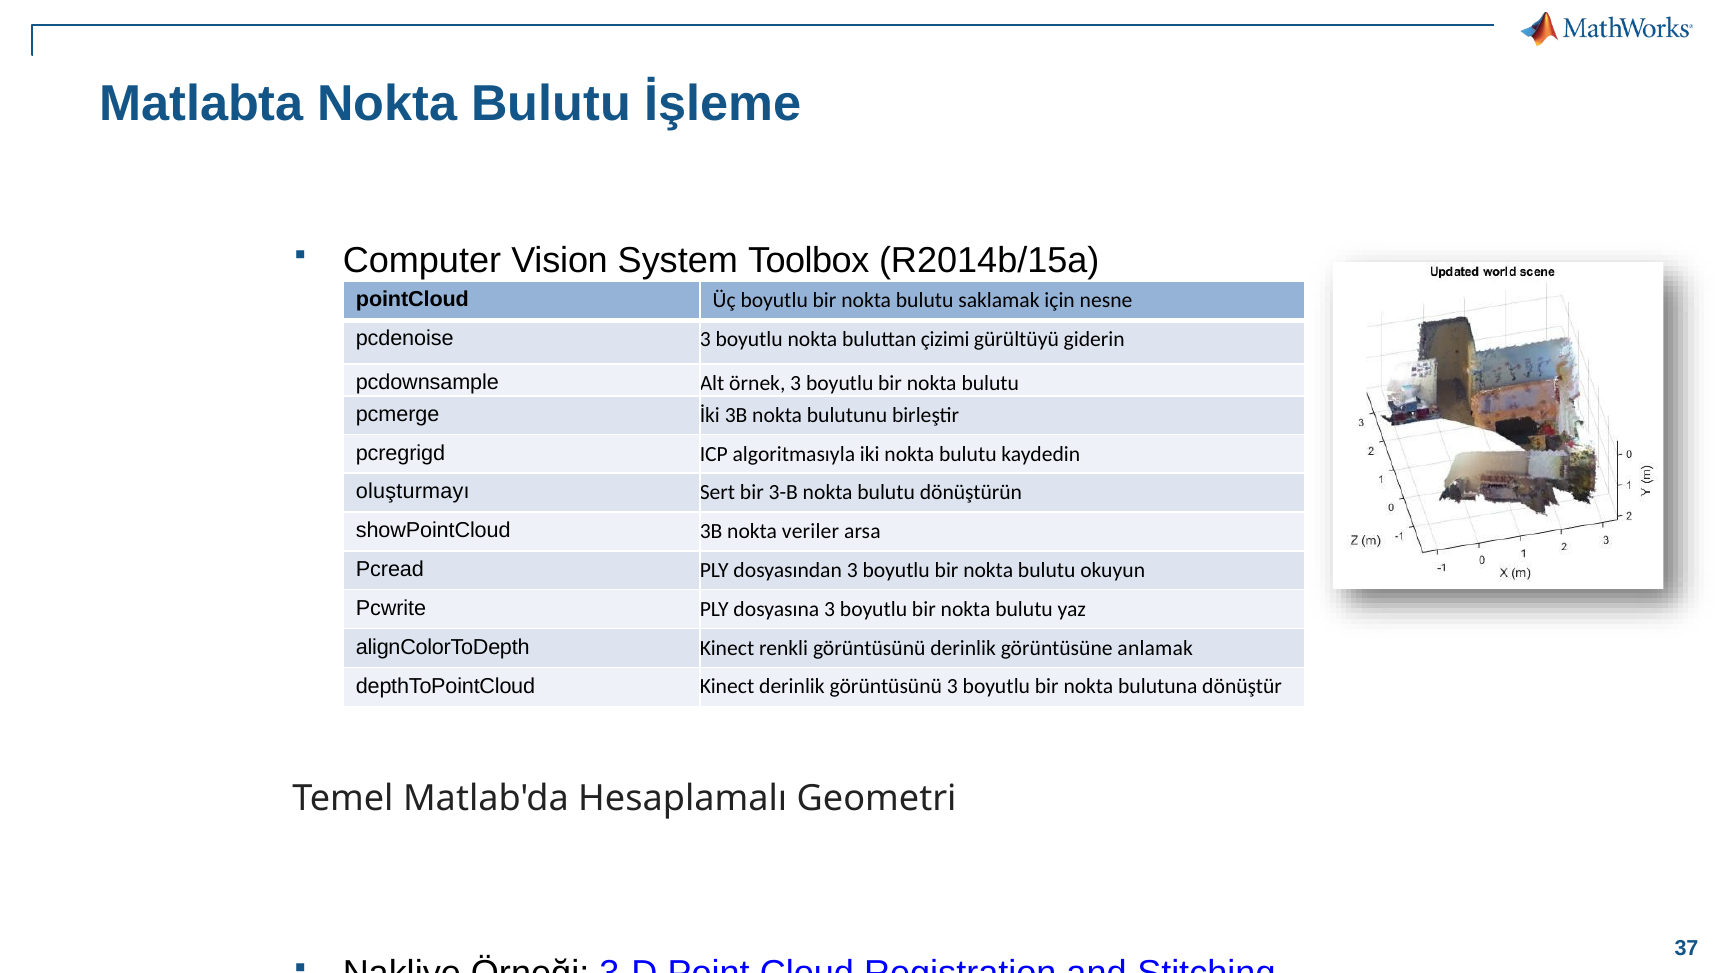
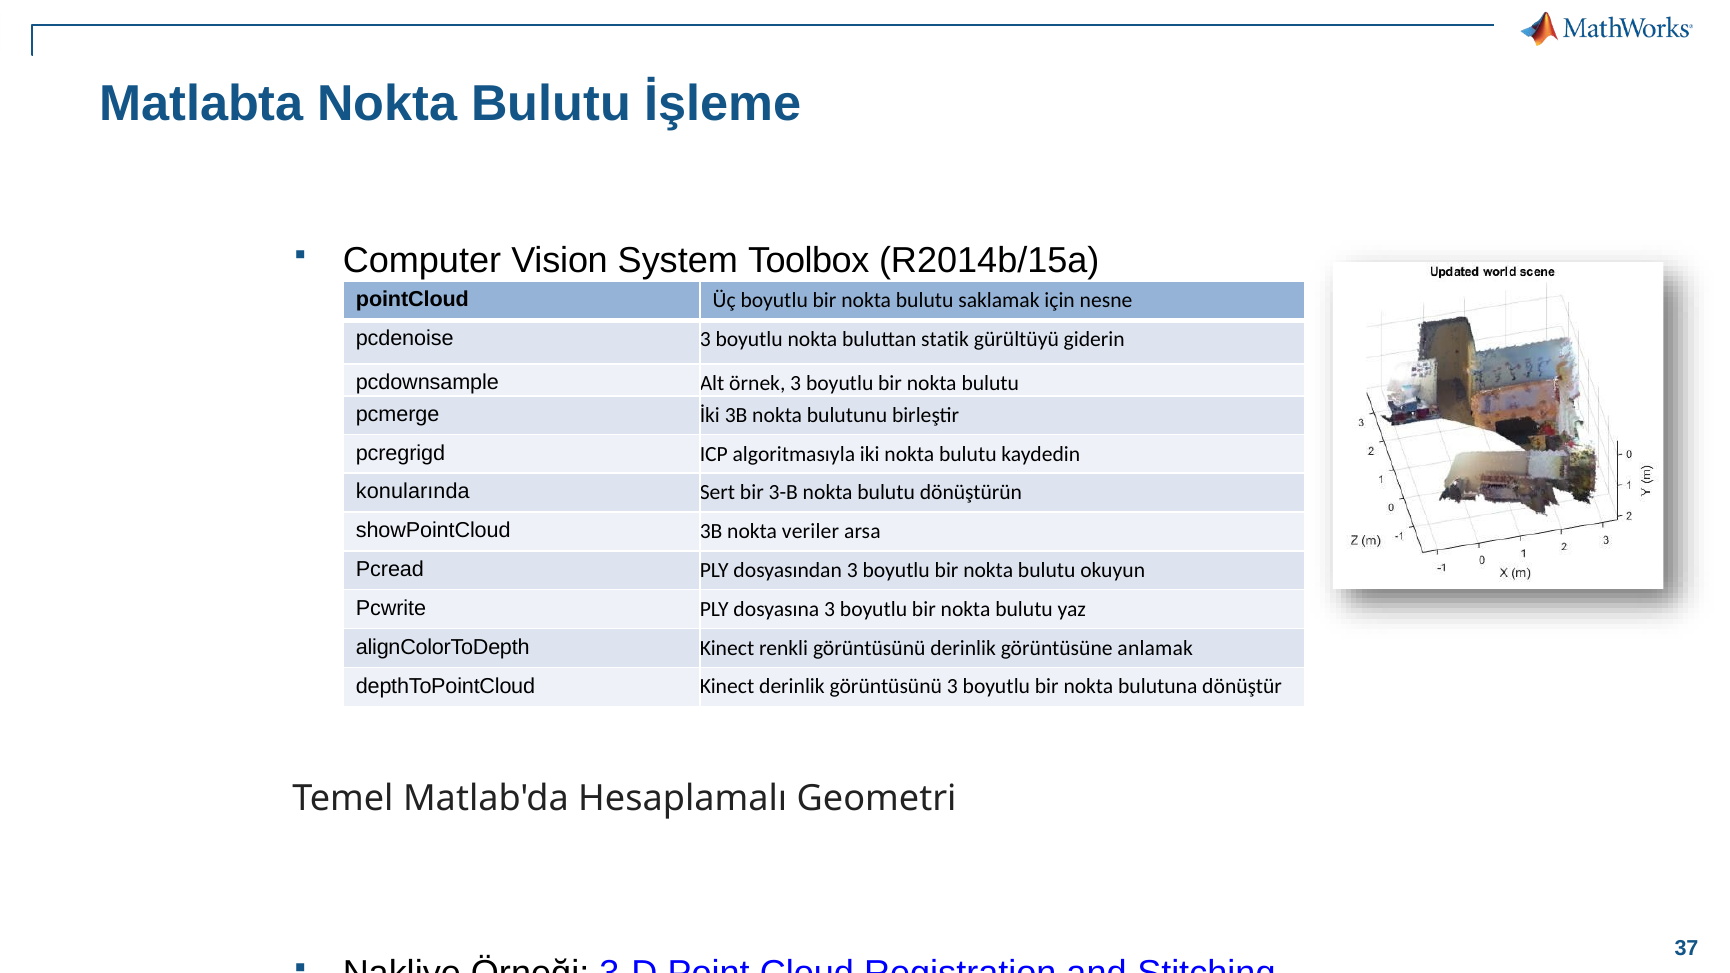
çizimi: çizimi -> statik
oluşturmayı: oluşturmayı -> konularında
